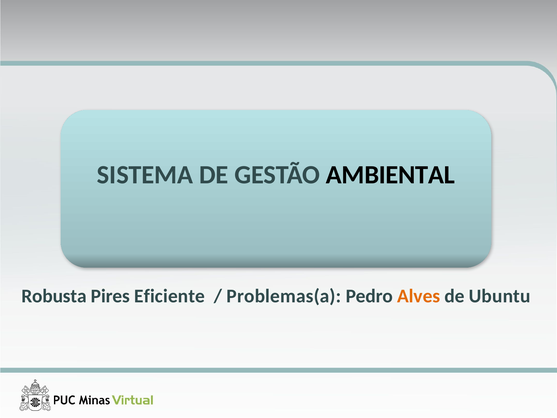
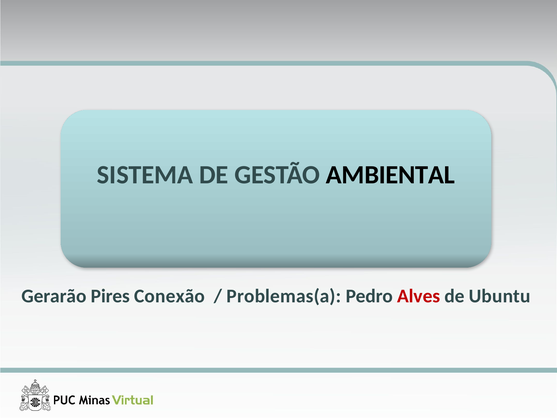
Robusta: Robusta -> Gerarão
Eficiente: Eficiente -> Conexão
Alves colour: orange -> red
